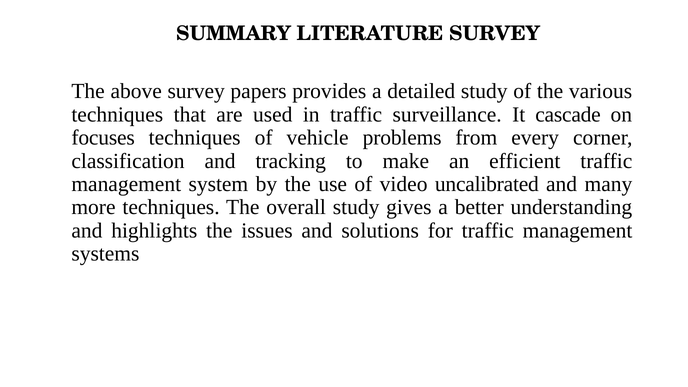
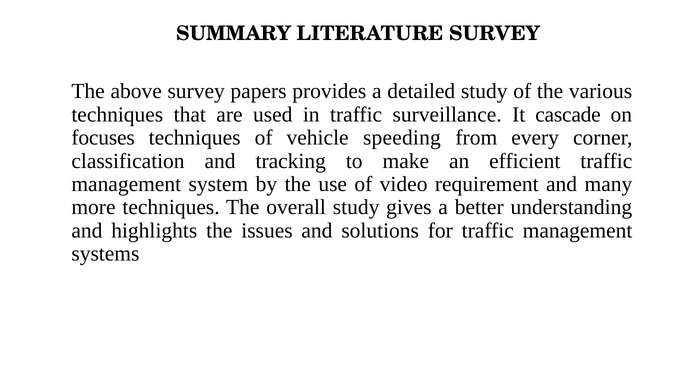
problems: problems -> speeding
uncalibrated: uncalibrated -> requirement
